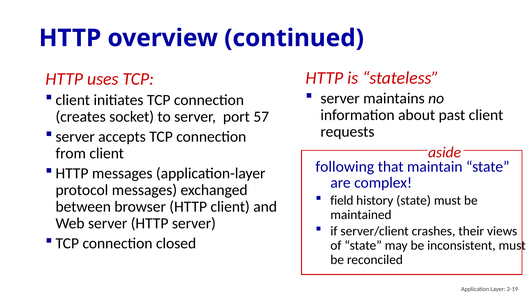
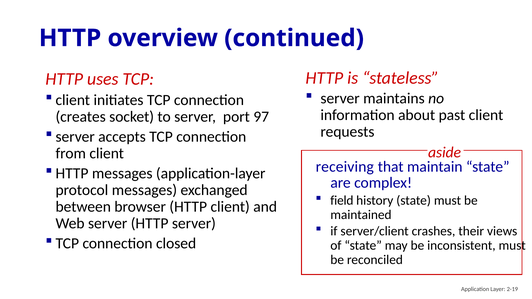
57: 57 -> 97
following: following -> receiving
